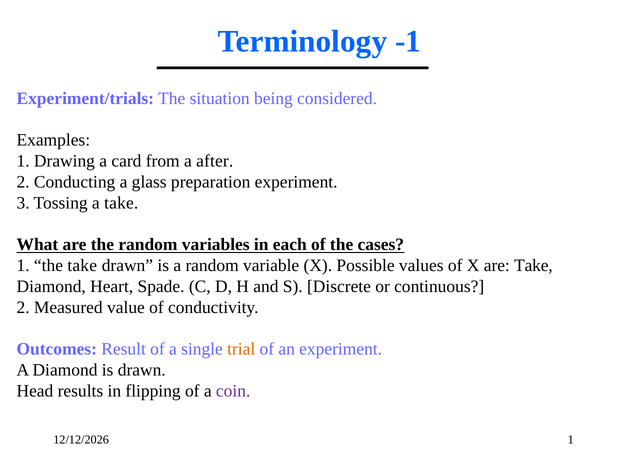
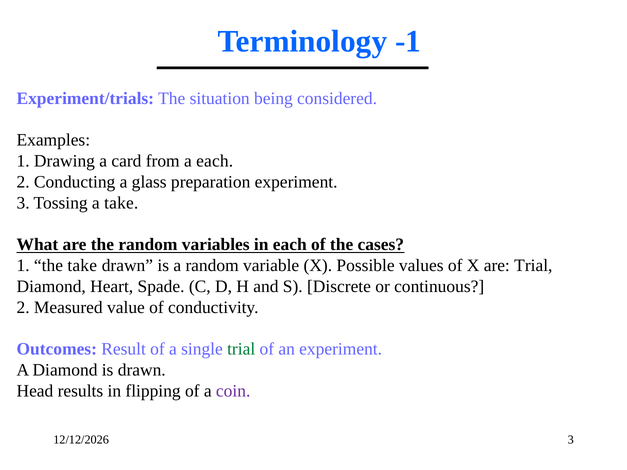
a after: after -> each
are Take: Take -> Trial
trial at (241, 349) colour: orange -> green
1 at (571, 440): 1 -> 3
